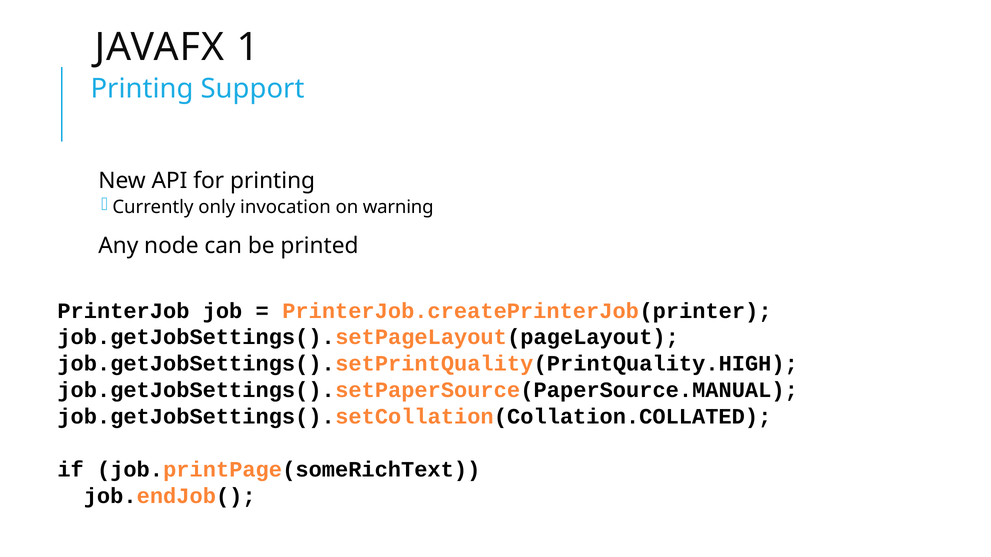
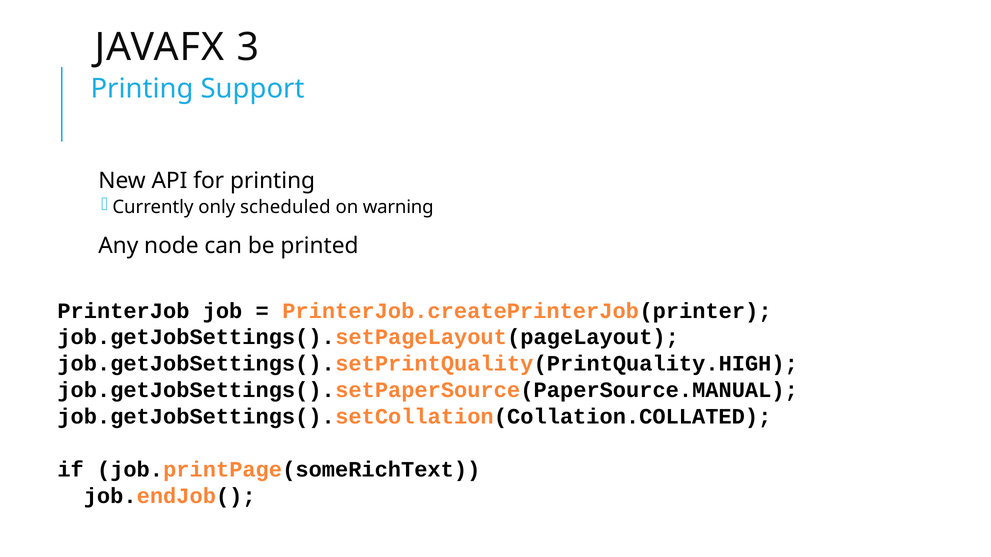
1: 1 -> 3
invocation: invocation -> scheduled
